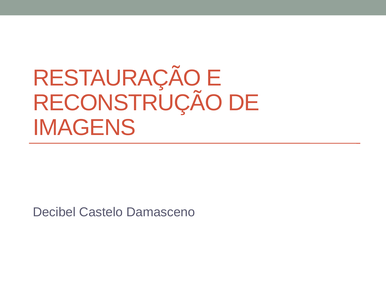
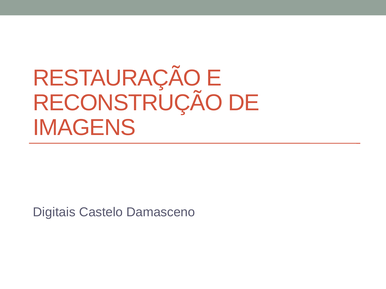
Decibel: Decibel -> Digitais
